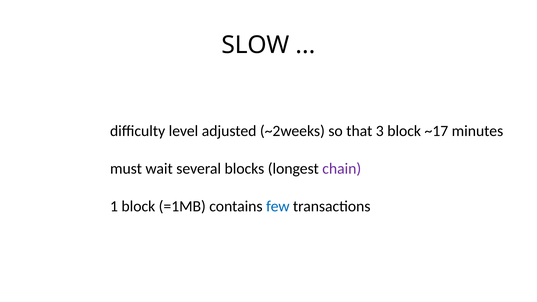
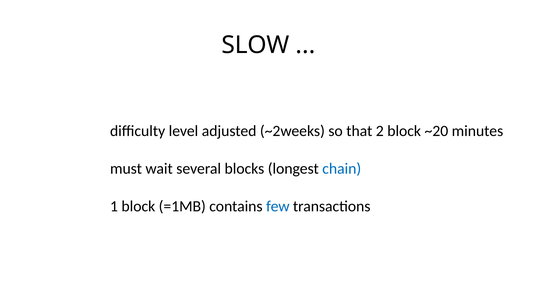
3: 3 -> 2
~17: ~17 -> ~20
chain colour: purple -> blue
